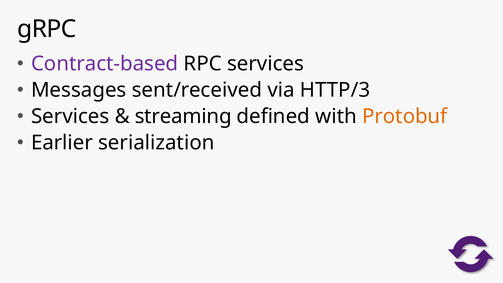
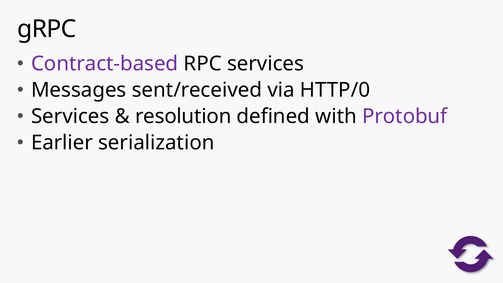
HTTP/3: HTTP/3 -> HTTP/0
streaming: streaming -> resolution
Protobuf colour: orange -> purple
